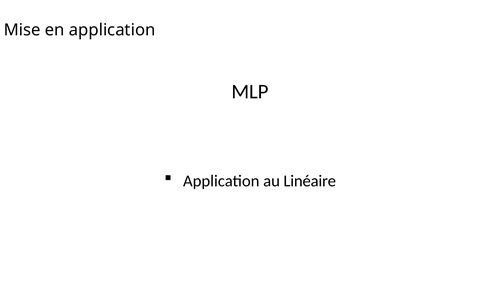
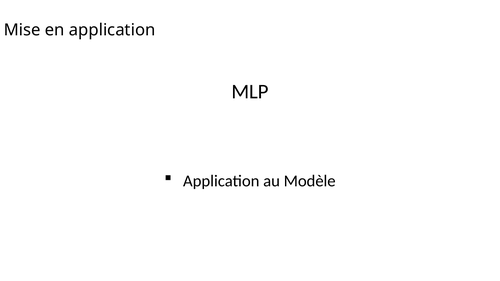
Linéaire: Linéaire -> Modèle
